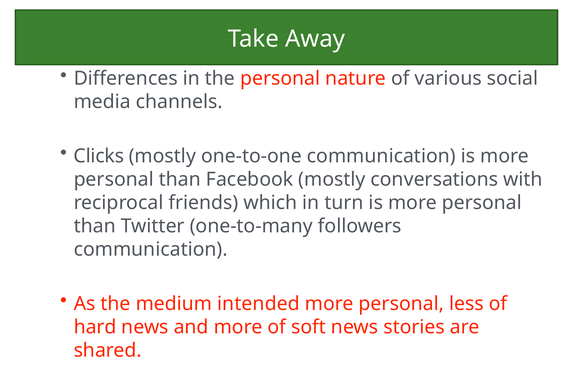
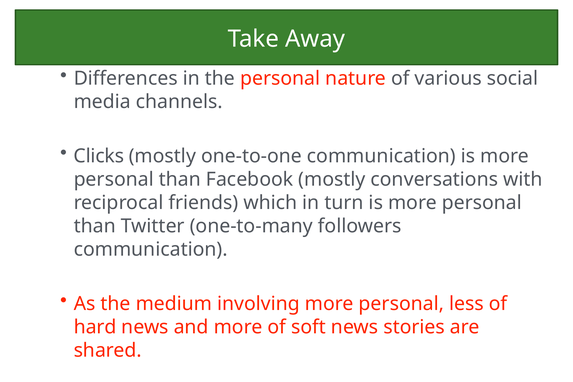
intended: intended -> involving
